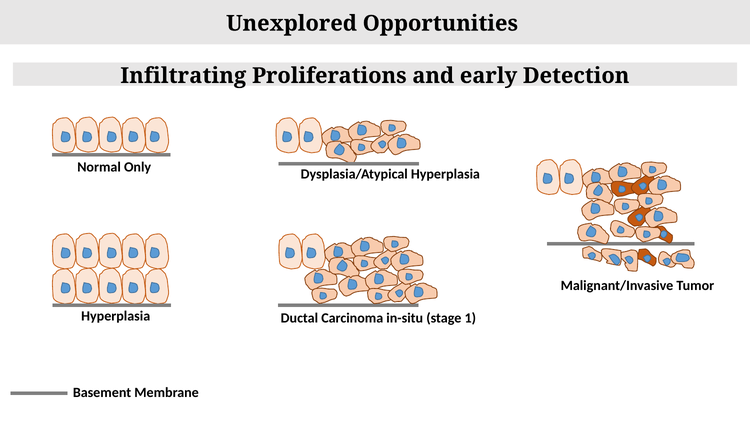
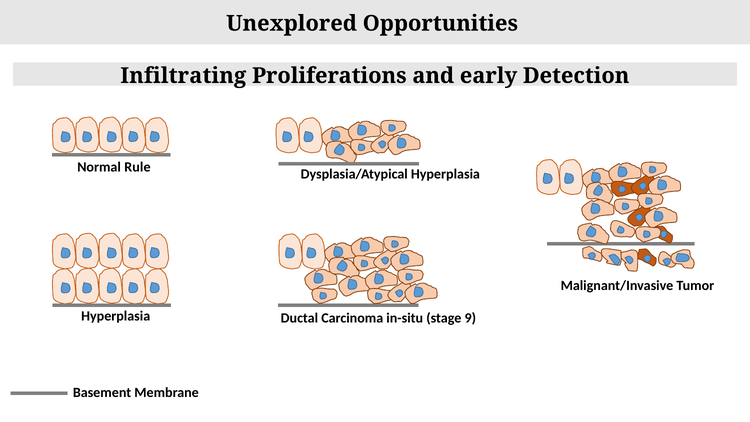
Only: Only -> Rule
1: 1 -> 9
